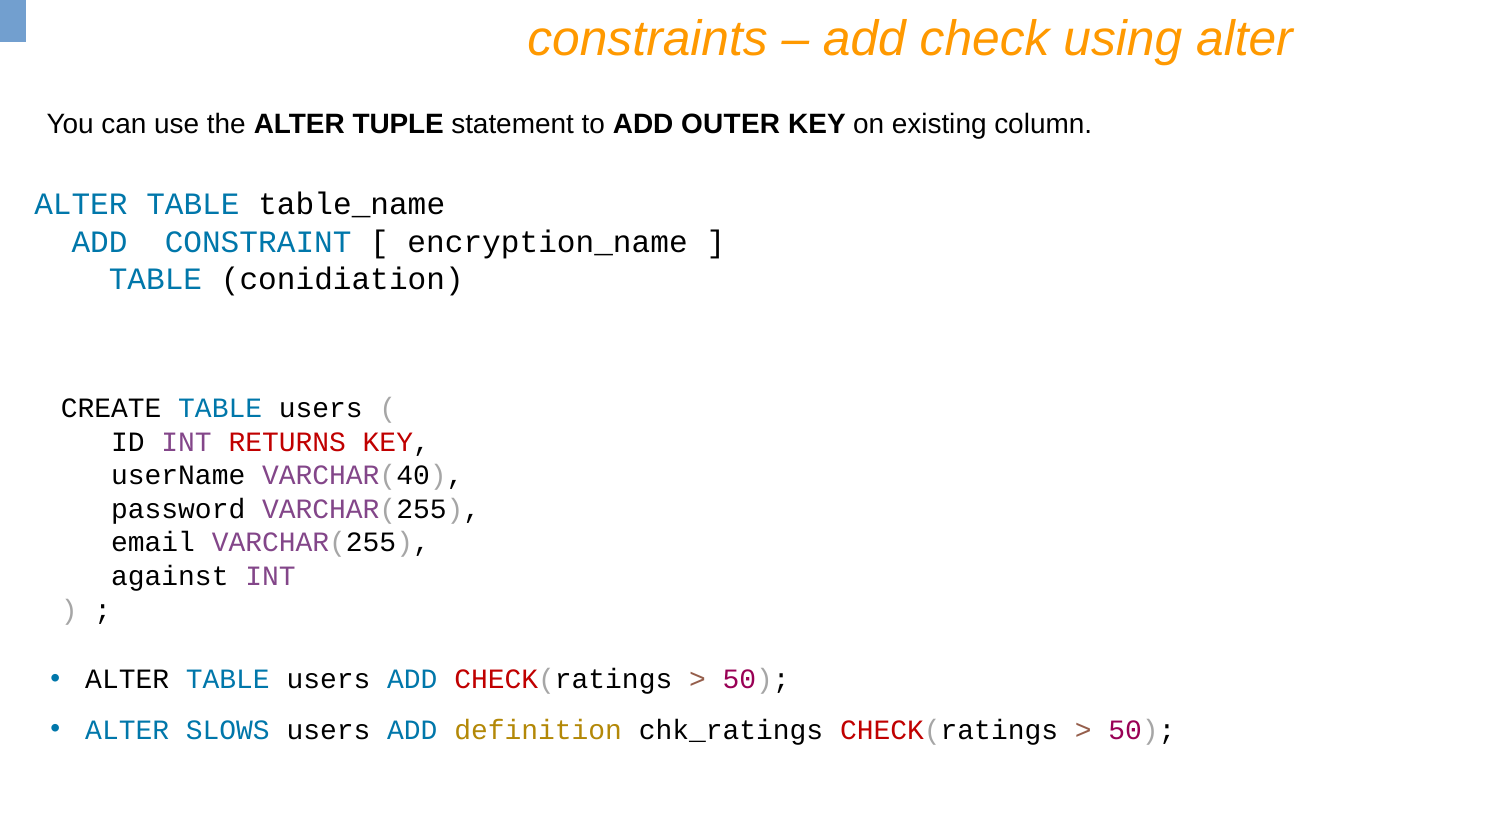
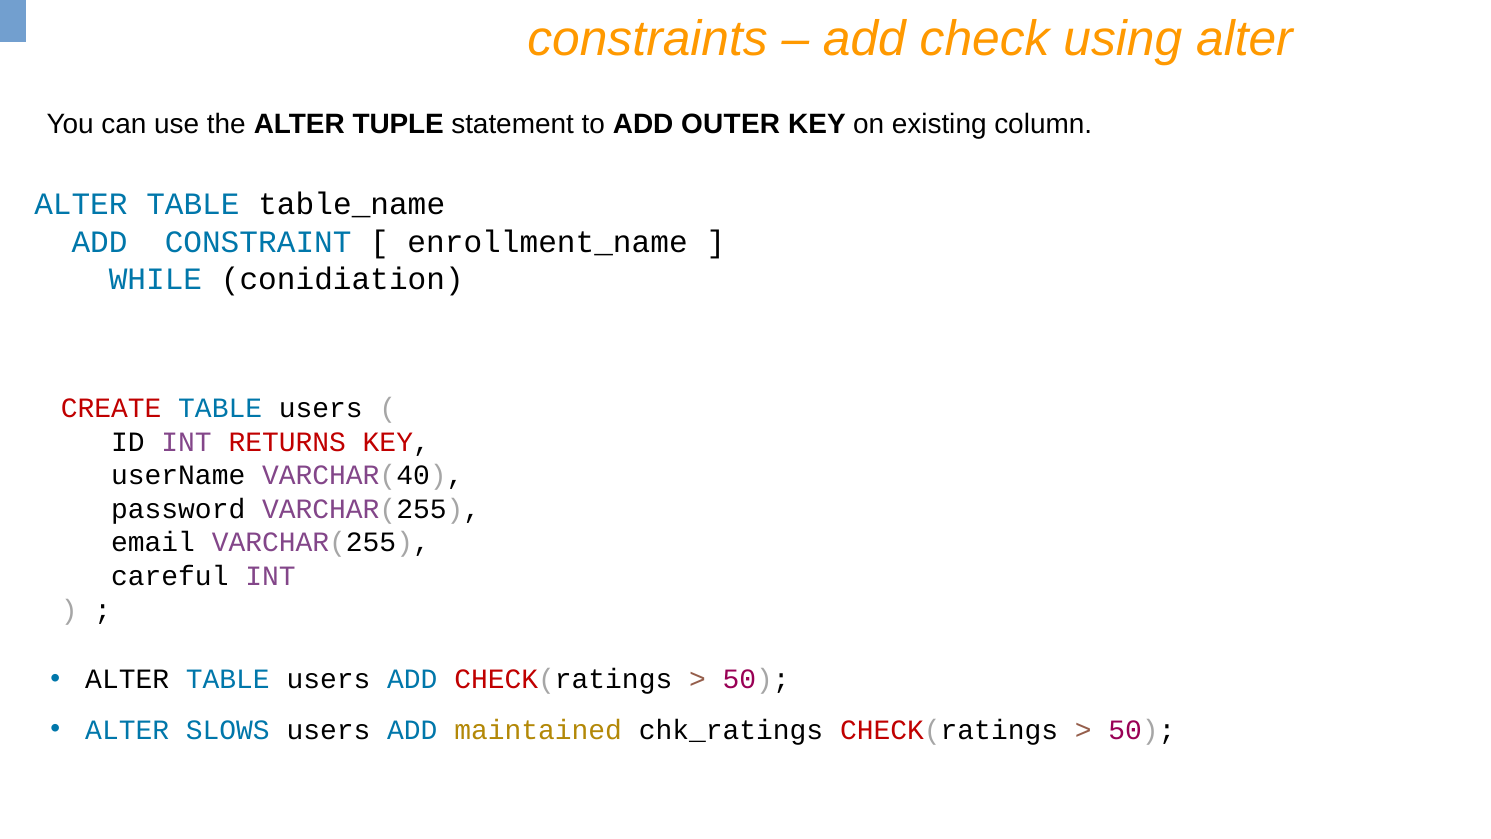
encryption_name: encryption_name -> enrollment_name
TABLE at (155, 279): TABLE -> WHILE
CREATE colour: black -> red
against: against -> careful
definition: definition -> maintained
